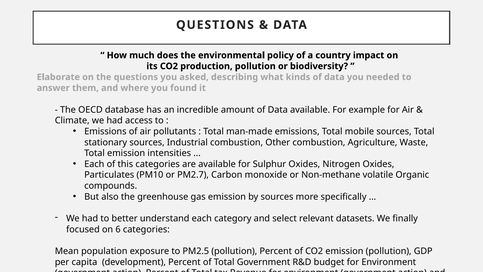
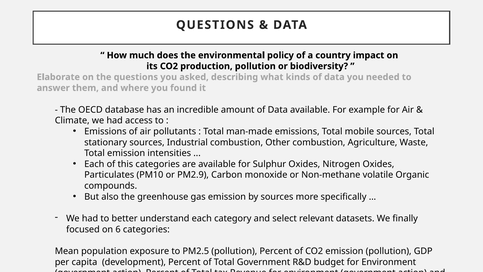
PM2.7: PM2.7 -> PM2.9
